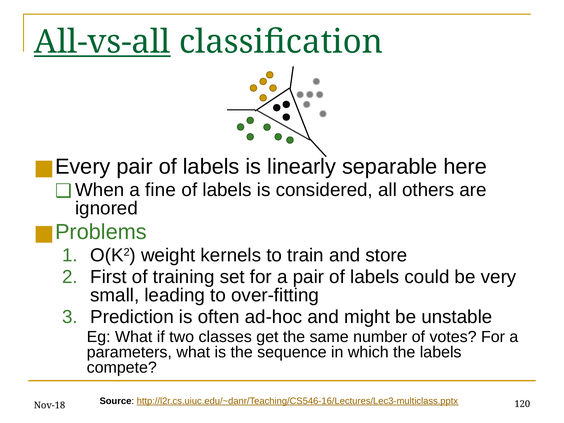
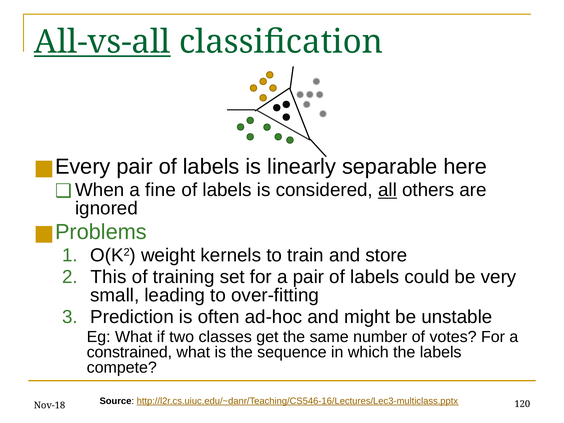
all underline: none -> present
First: First -> This
parameters: parameters -> constrained
